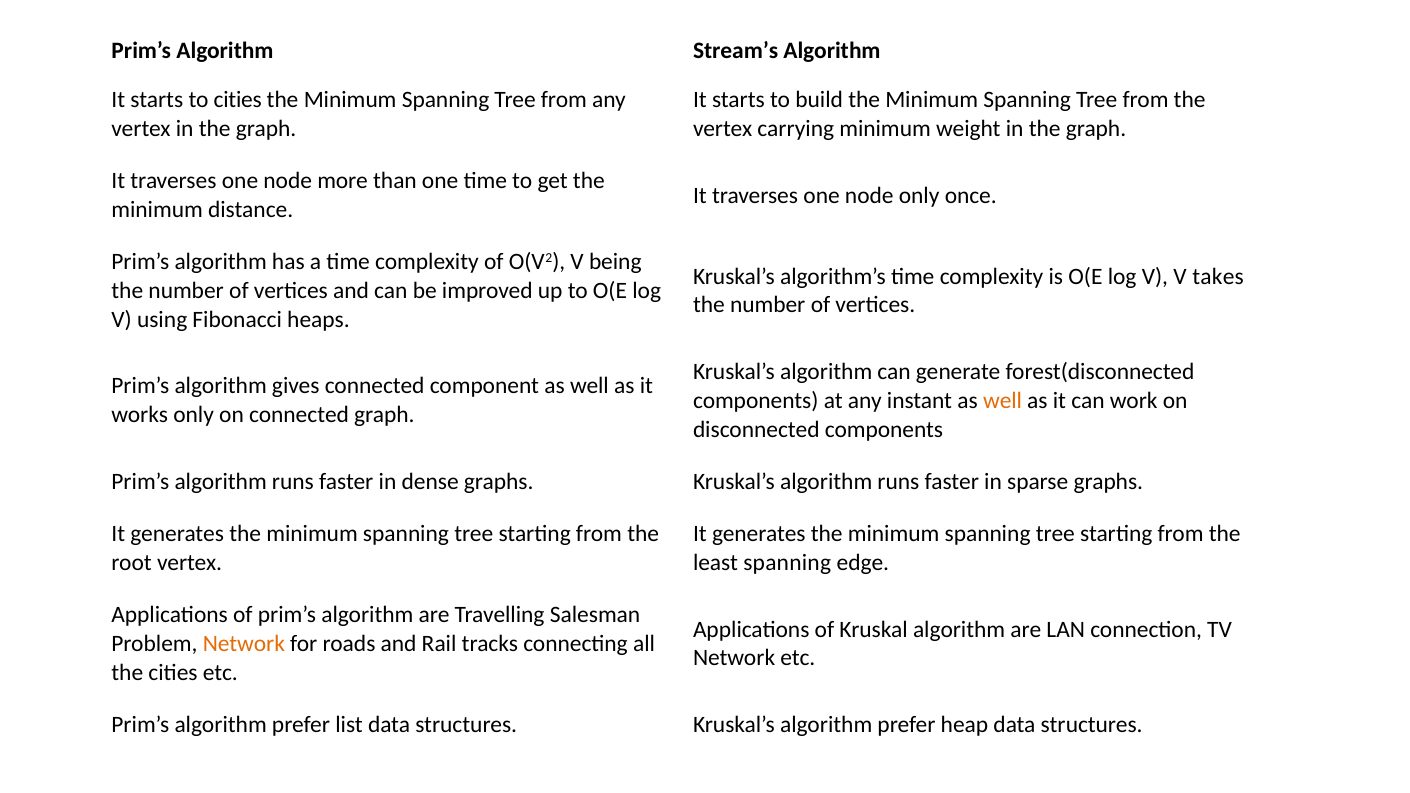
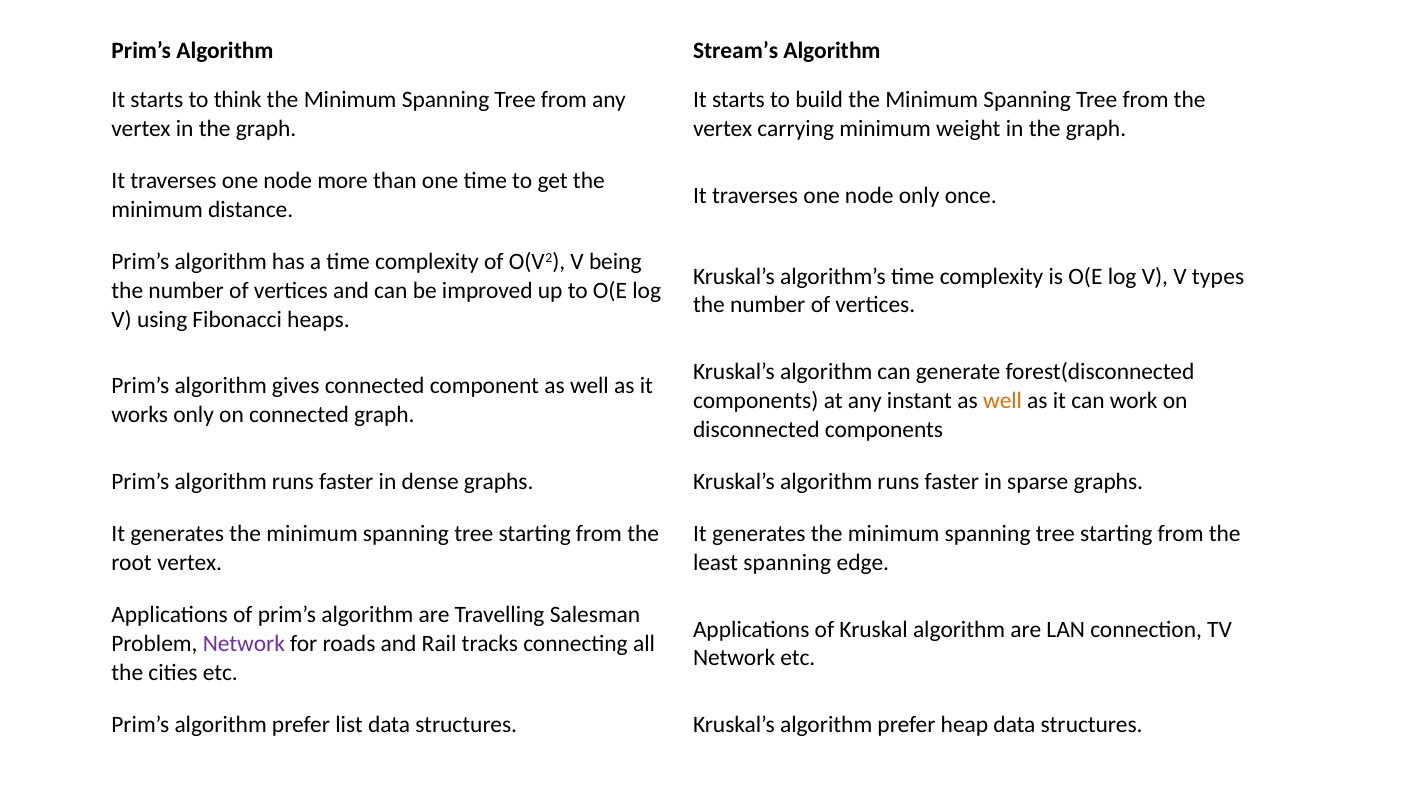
to cities: cities -> think
takes: takes -> types
Network at (244, 644) colour: orange -> purple
